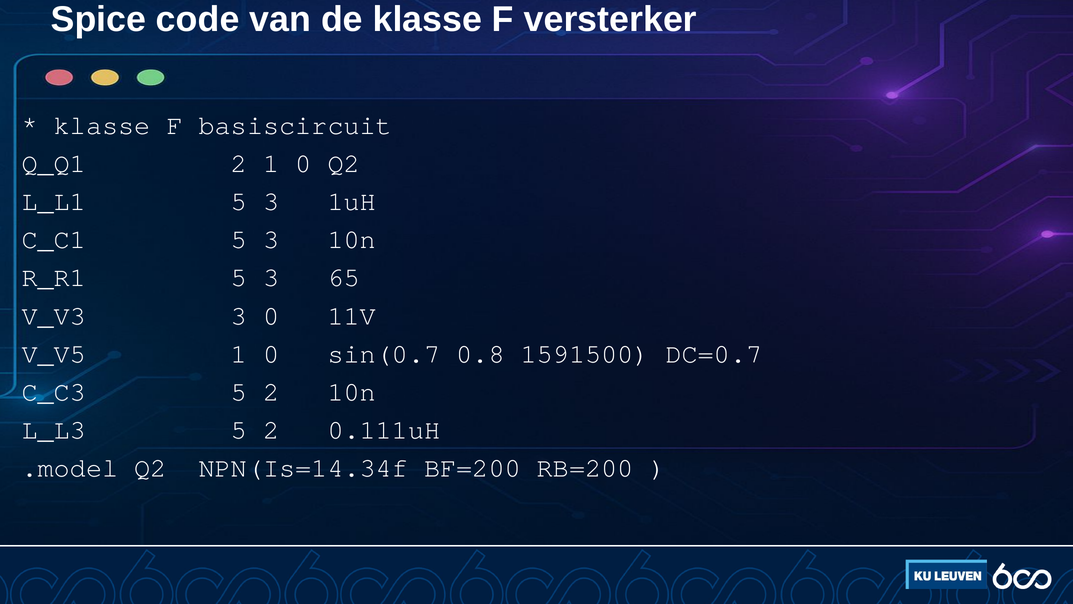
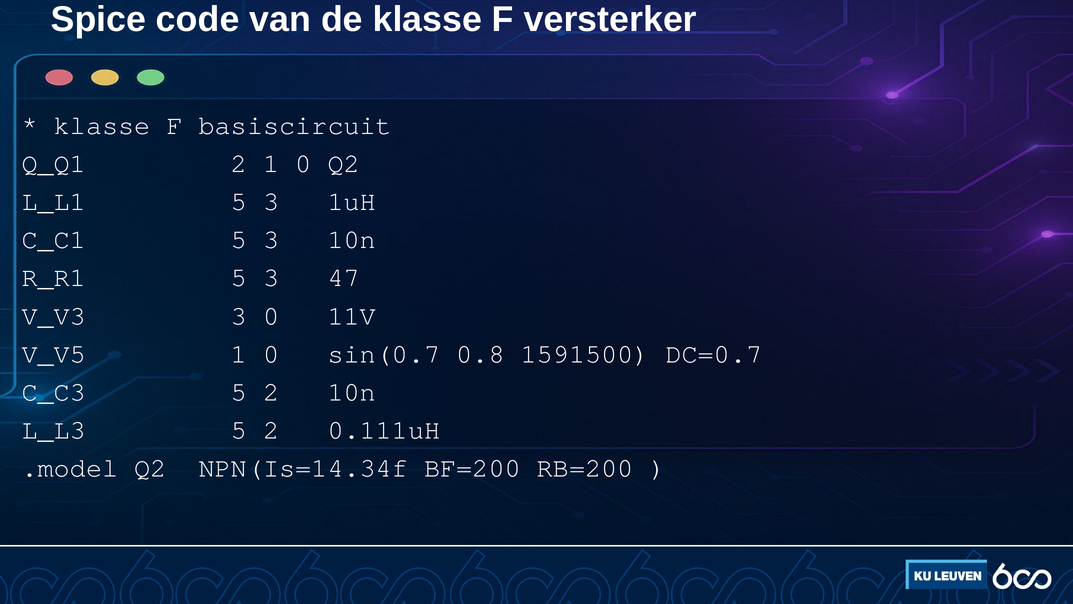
65: 65 -> 47
